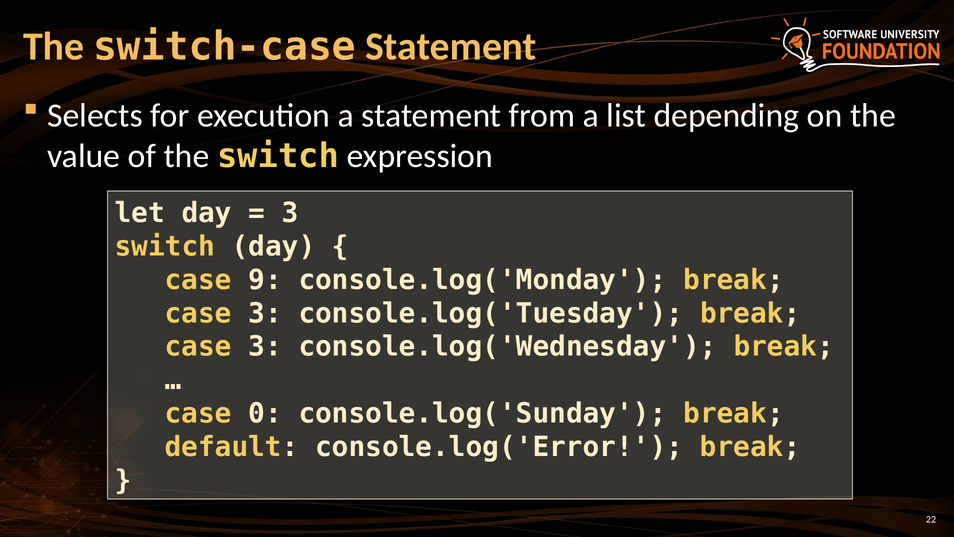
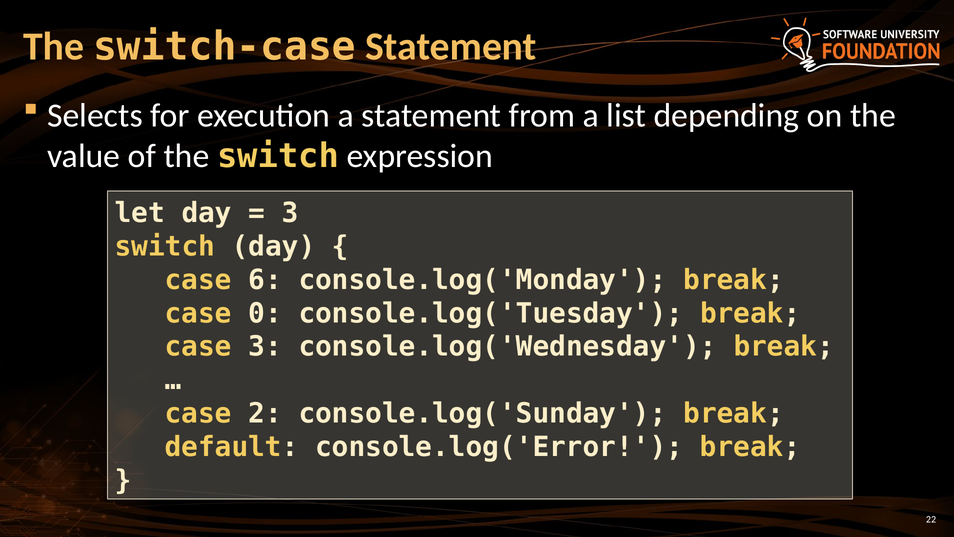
9: 9 -> 6
3 at (265, 313): 3 -> 0
0: 0 -> 2
